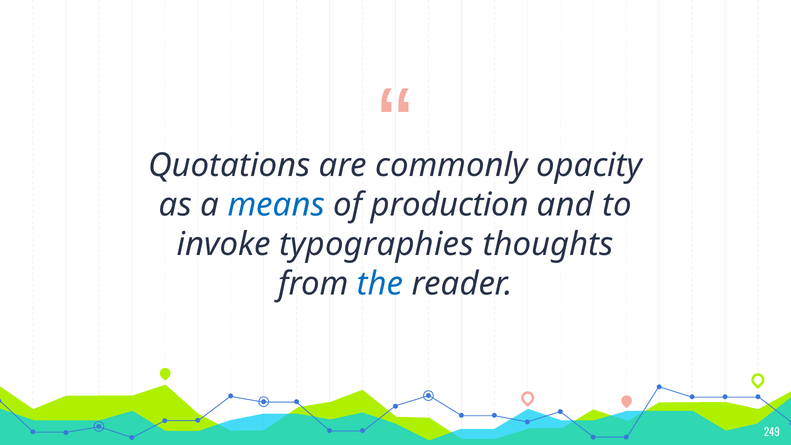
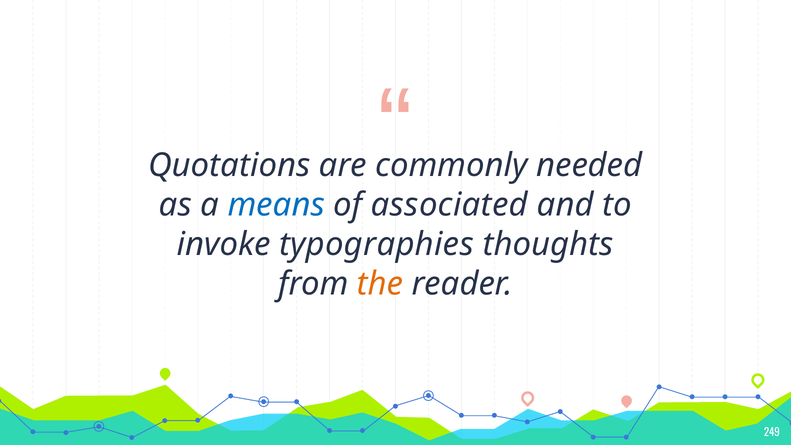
opacity: opacity -> needed
production: production -> associated
the colour: blue -> orange
